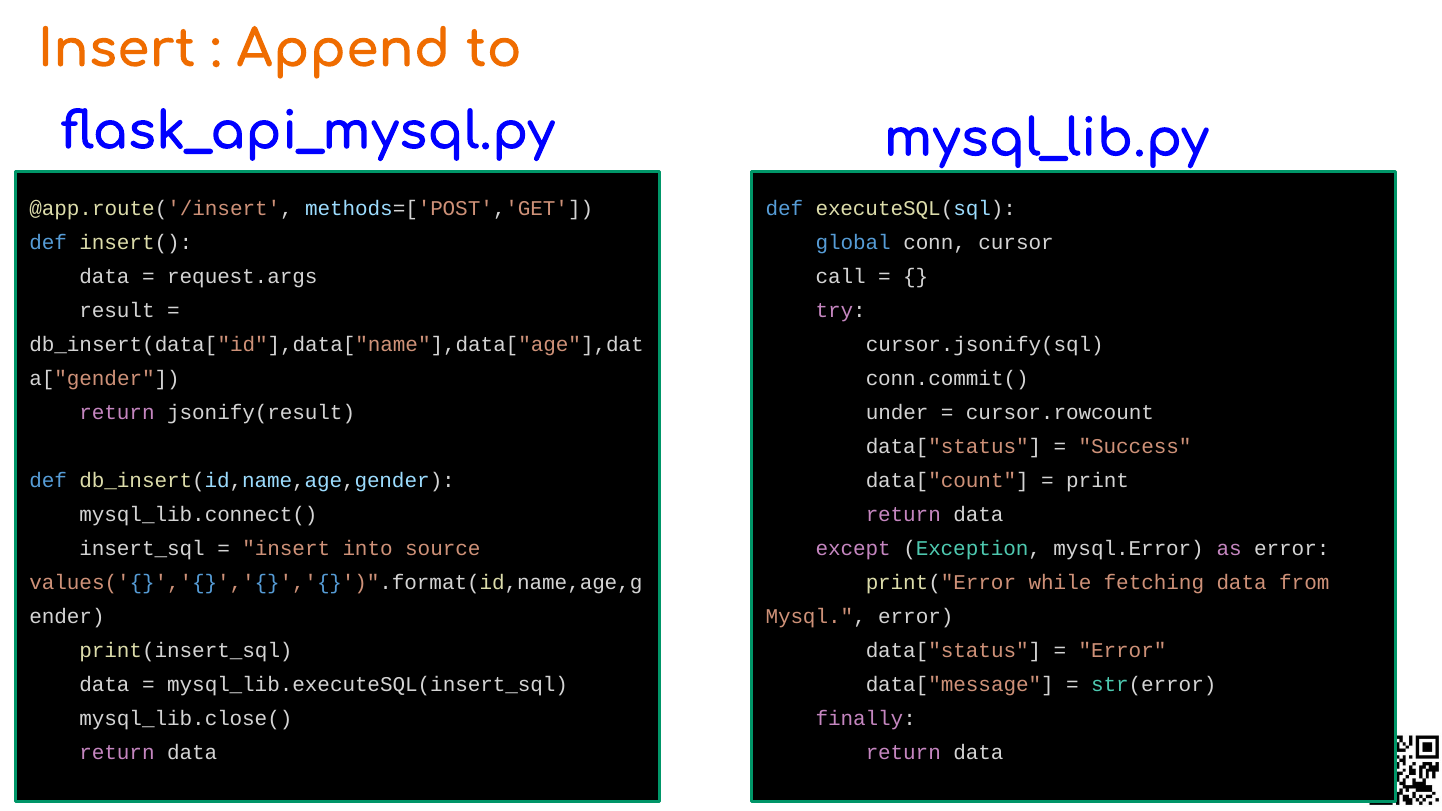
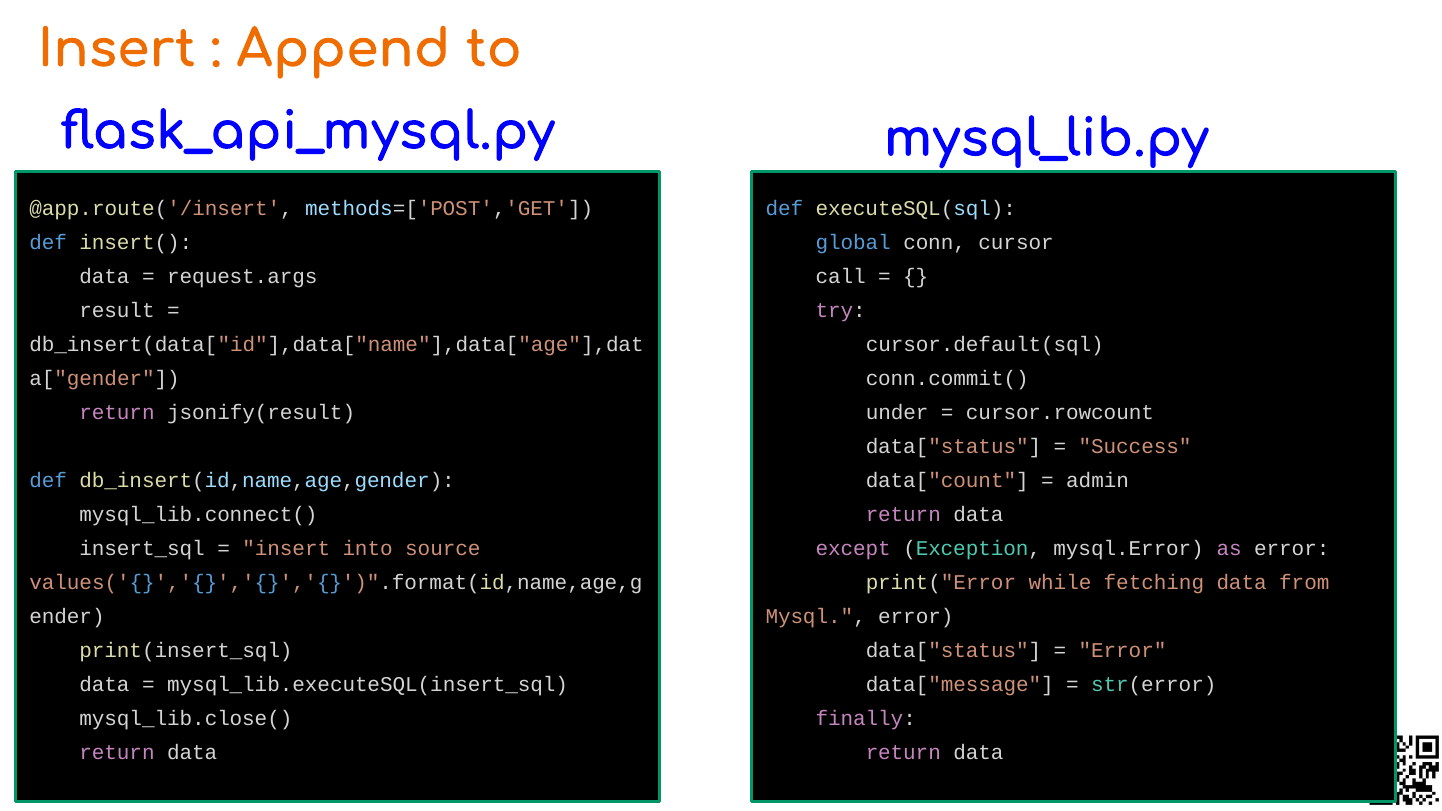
cursor.jsonify(sql: cursor.jsonify(sql -> cursor.default(sql
print: print -> admin
